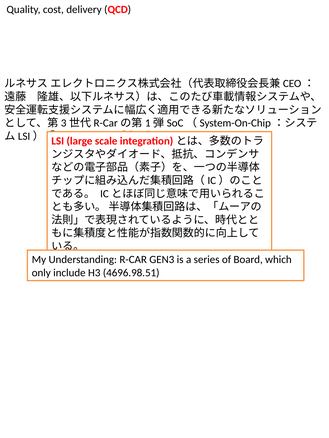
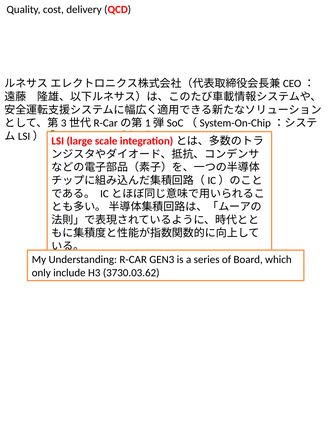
4696.98.51: 4696.98.51 -> 3730.03.62
